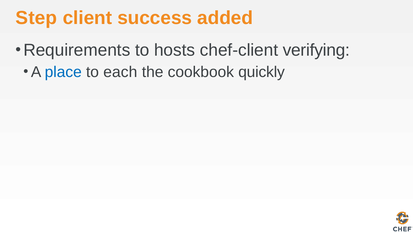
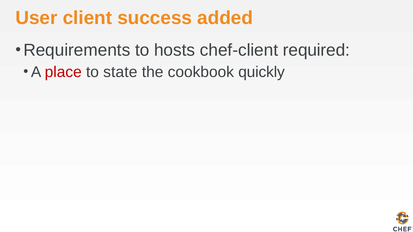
Step: Step -> User
verifying: verifying -> required
place colour: blue -> red
each: each -> state
